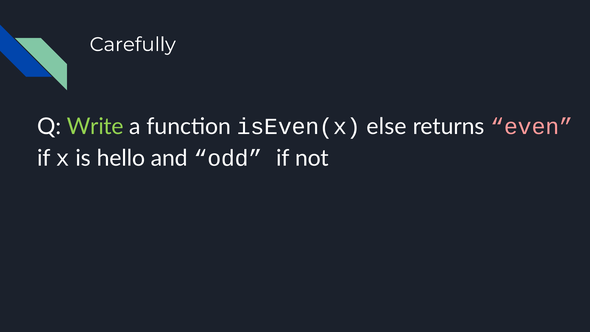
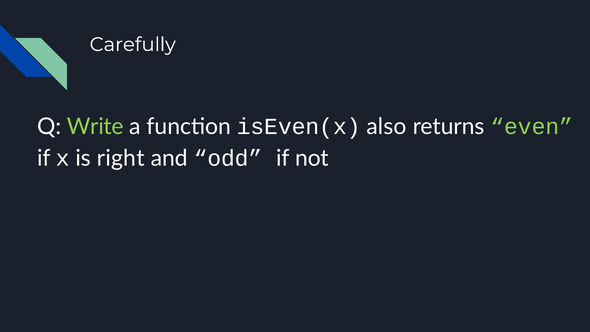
else: else -> also
even colour: pink -> light green
hello: hello -> right
